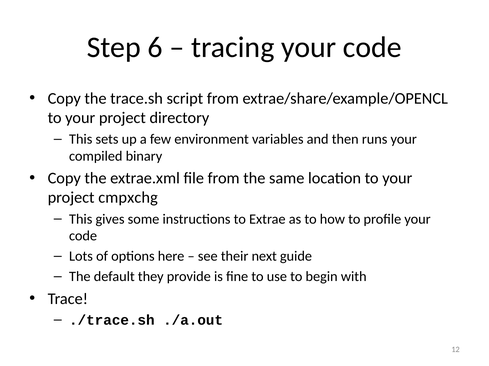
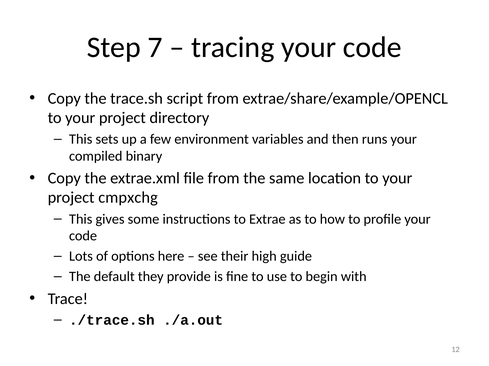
6: 6 -> 7
next: next -> high
